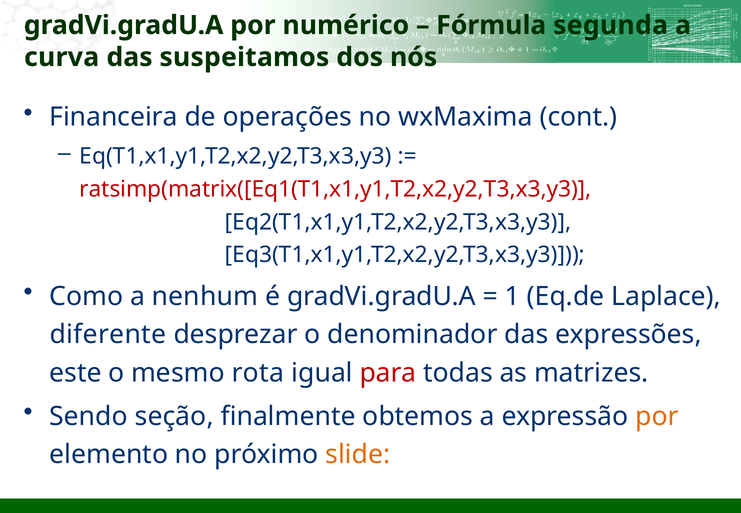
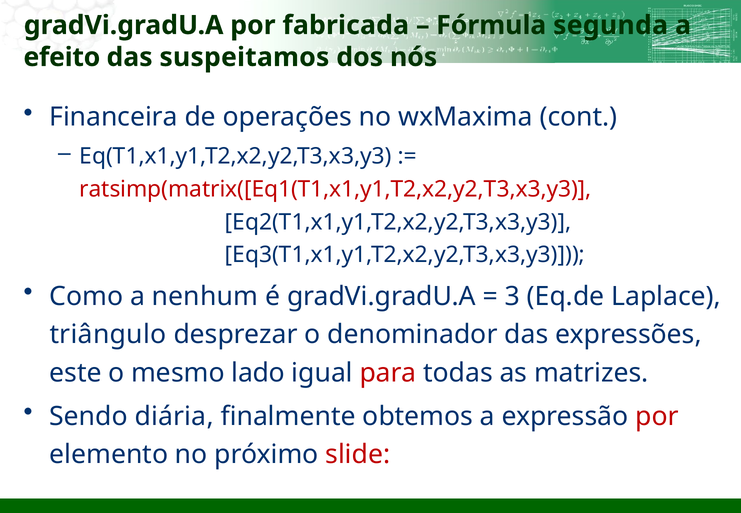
numérico: numérico -> fabricada
curva: curva -> efeito
1: 1 -> 3
diferente: diferente -> triângulo
rota: rota -> lado
seção: seção -> diária
por at (657, 416) colour: orange -> red
slide colour: orange -> red
